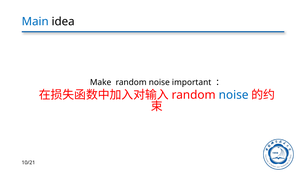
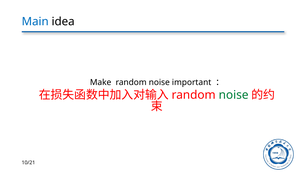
noise at (234, 95) colour: blue -> green
